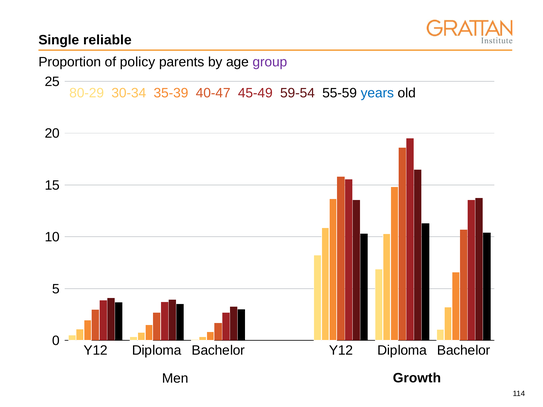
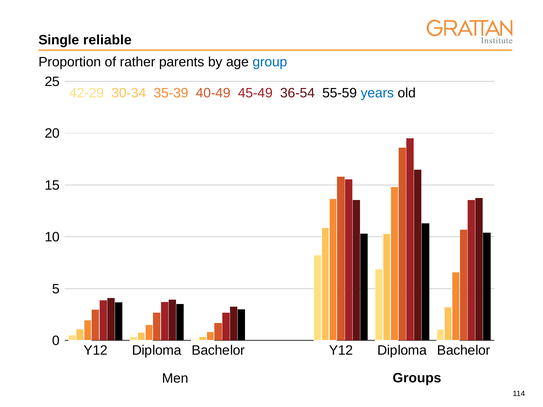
policy: policy -> rather
group colour: purple -> blue
80-29: 80-29 -> 42-29
40-47: 40-47 -> 40-49
59-54: 59-54 -> 36-54
Growth: Growth -> Groups
